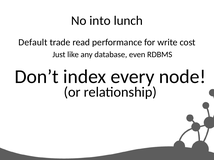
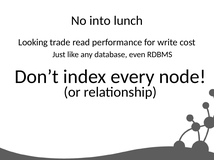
Default: Default -> Looking
